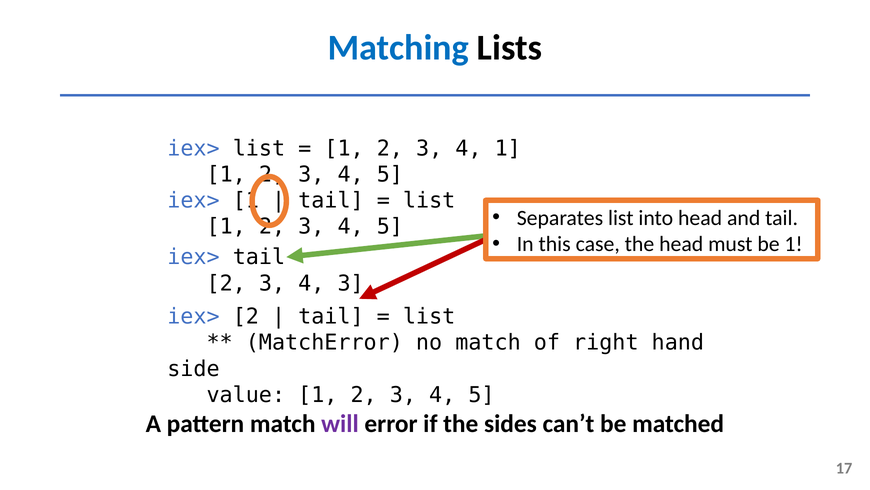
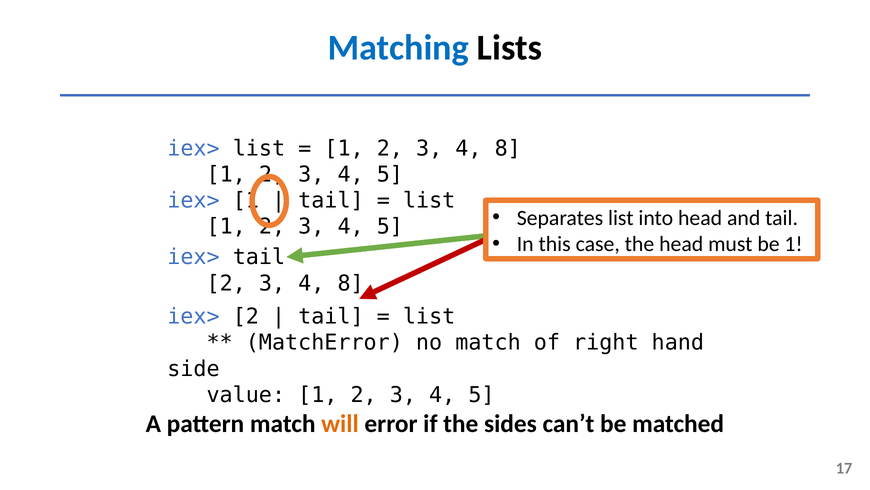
1 at (508, 148): 1 -> 8
3 at (351, 283): 3 -> 8
will colour: purple -> orange
